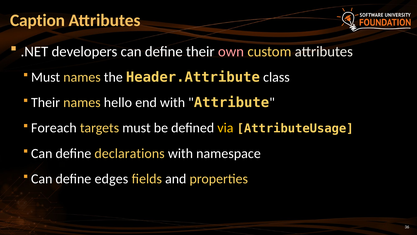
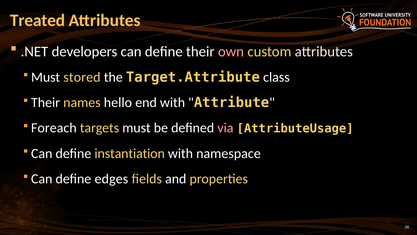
Caption: Caption -> Treated
Must names: names -> stored
Header.Attribute: Header.Attribute -> Target.Attribute
via colour: yellow -> pink
declarations: declarations -> instantiation
